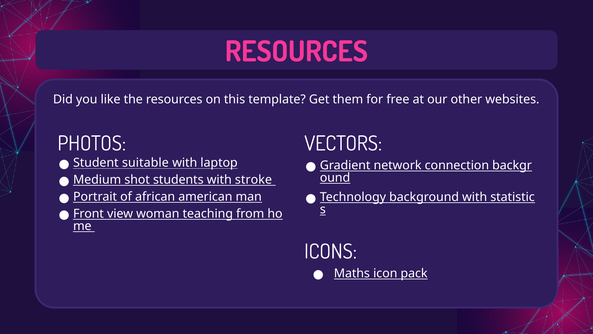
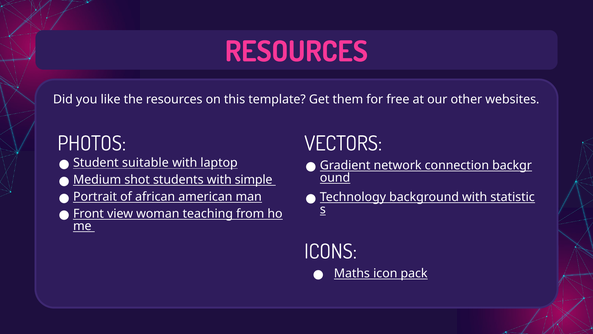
stroke: stroke -> simple
